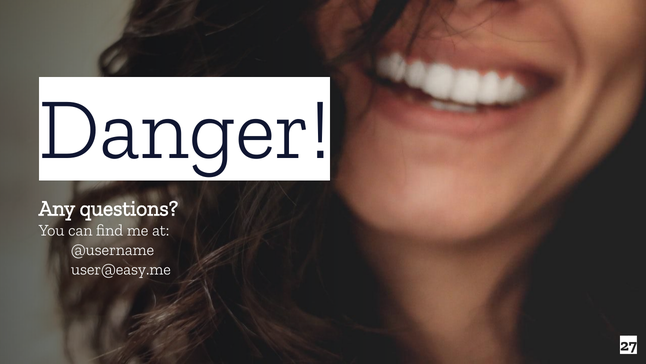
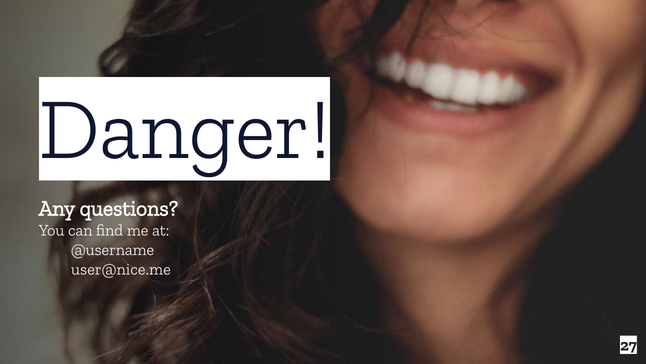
user@easy.me: user@easy.me -> user@nice.me
